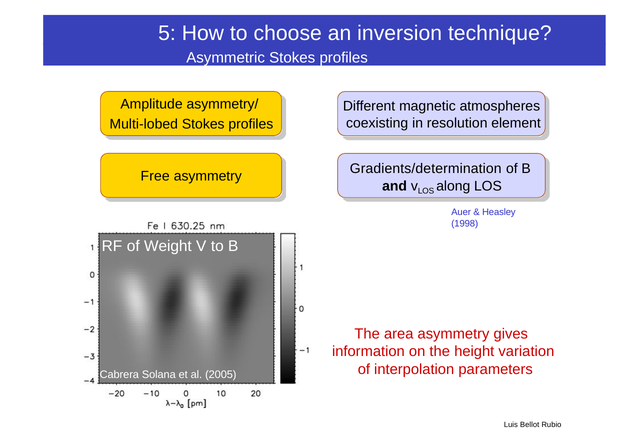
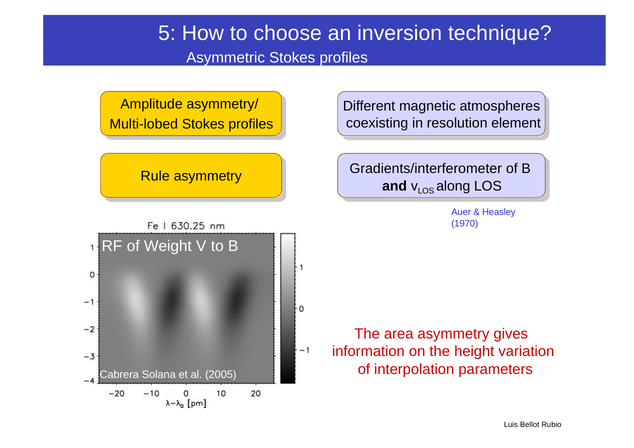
Gradients/determination: Gradients/determination -> Gradients/interferometer
Free: Free -> Rule
1998: 1998 -> 1970
